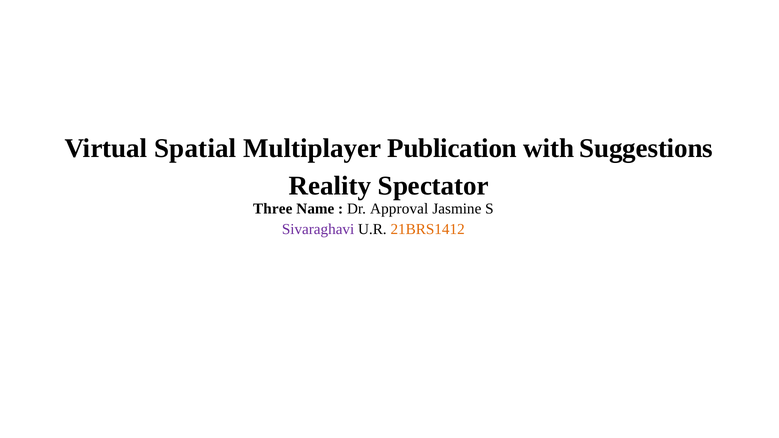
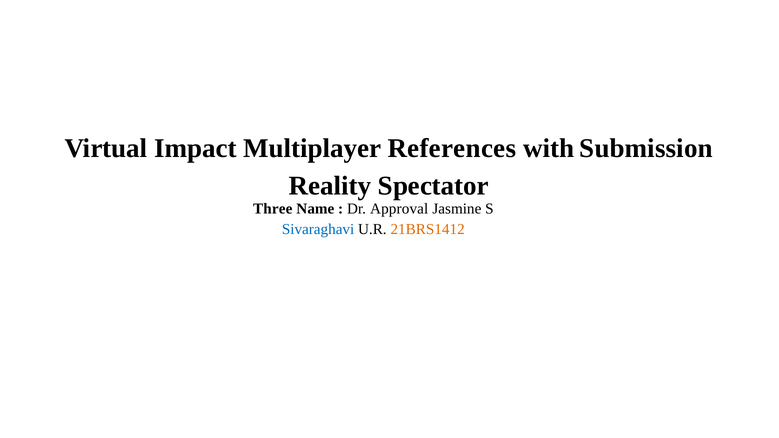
Spatial: Spatial -> Impact
Publication: Publication -> References
Suggestions: Suggestions -> Submission
Sivaraghavi colour: purple -> blue
